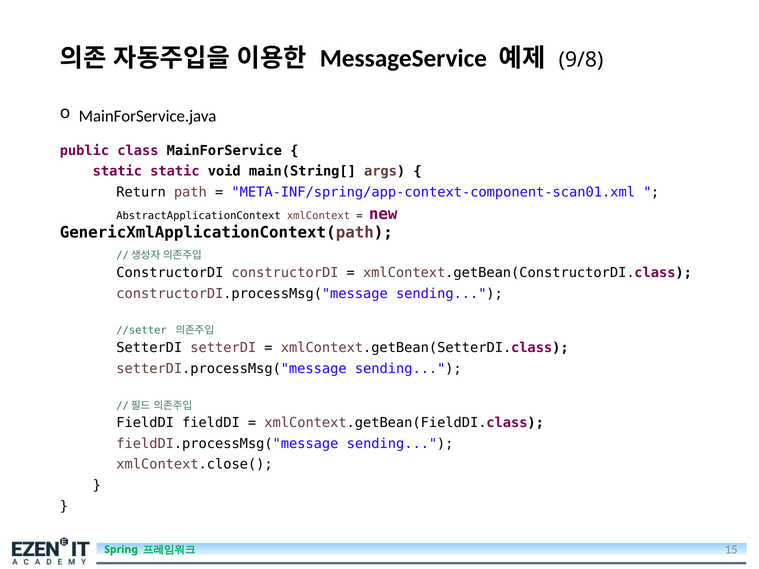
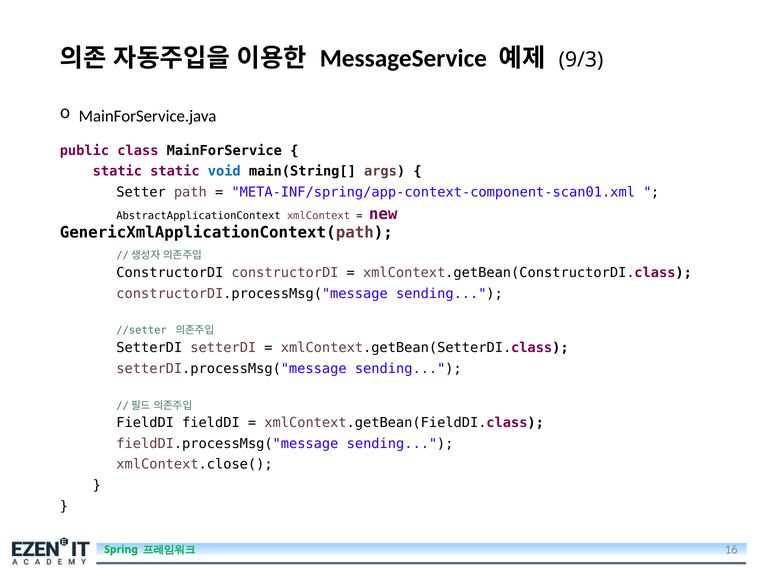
9/8: 9/8 -> 9/3
void colour: black -> blue
Return: Return -> Setter
15: 15 -> 16
